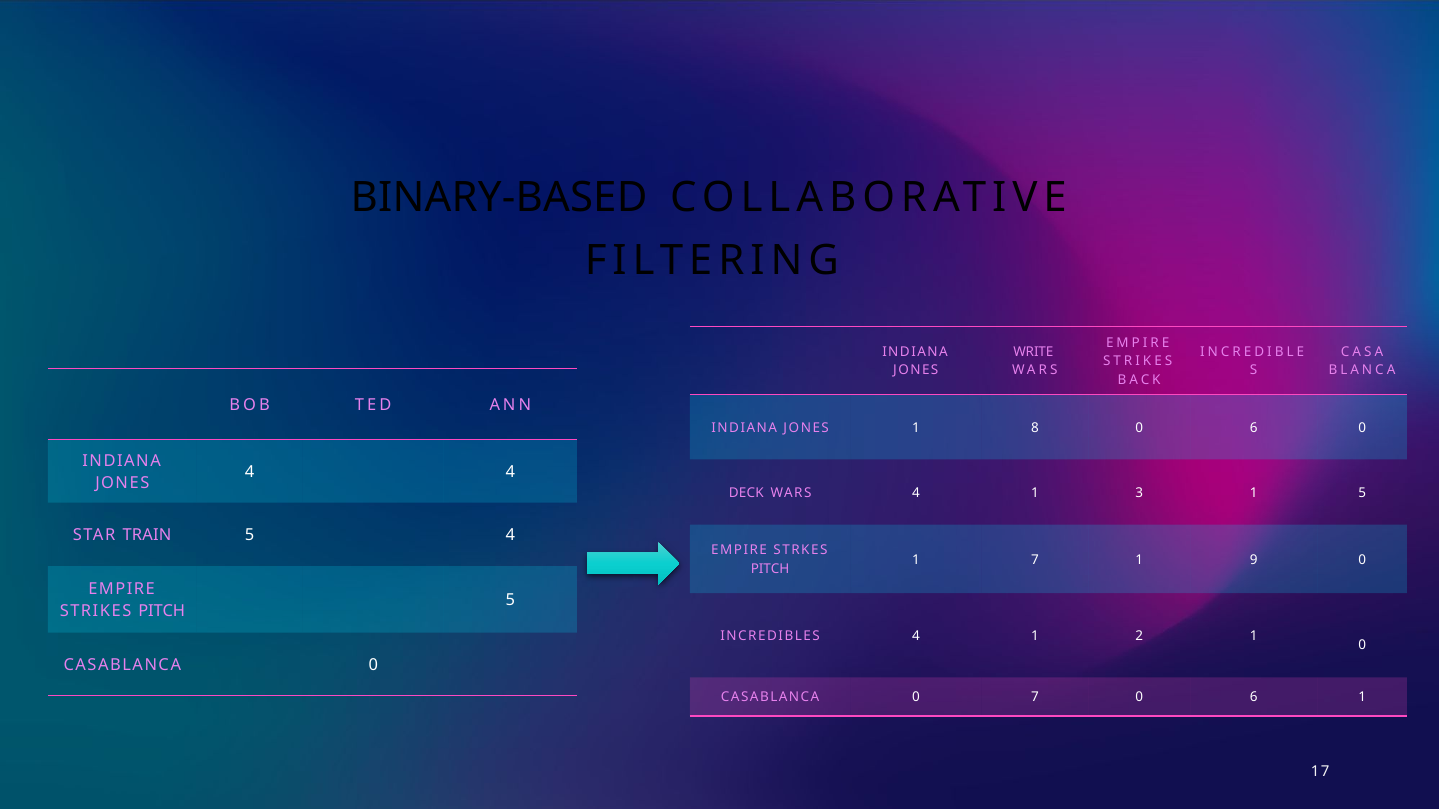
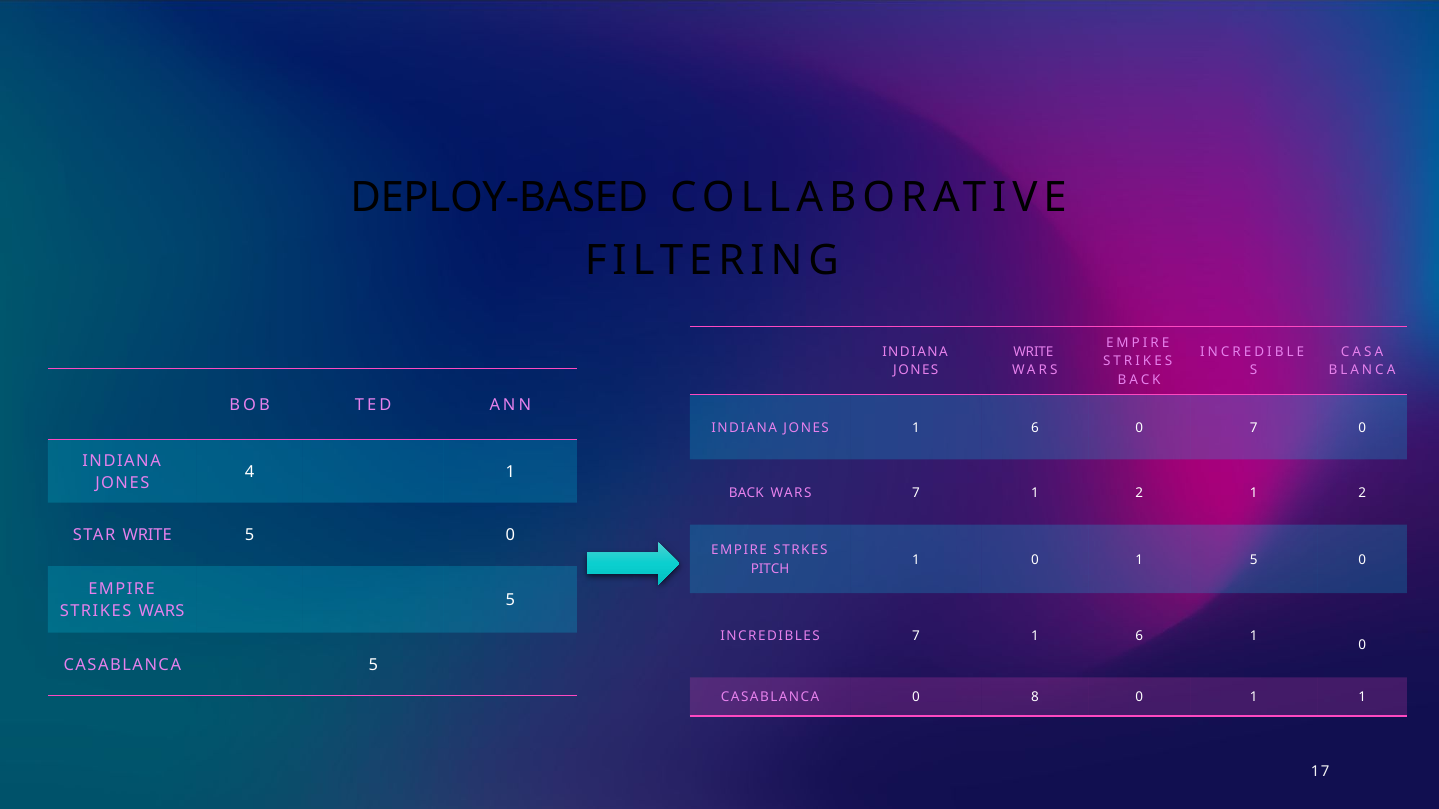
BINARY-BASED: BINARY-BASED -> DEPLOY-BASED
JONES 1 8: 8 -> 6
6 at (1254, 428): 6 -> 7
4 4: 4 -> 1
DECK at (746, 493): DECK -> BACK
WARS 4: 4 -> 7
3 at (1139, 493): 3 -> 2
5 at (1362, 493): 5 -> 2
STAR TRAIN: TRAIN -> WRITE
4 at (510, 536): 4 -> 0
7 at (1035, 560): 7 -> 0
1 9: 9 -> 5
STRIKES PITCH: PITCH -> WARS
INCREDIBLES 4: 4 -> 7
2 at (1139, 636): 2 -> 6
0 at (373, 665): 0 -> 5
0 7: 7 -> 8
6 at (1254, 698): 6 -> 1
